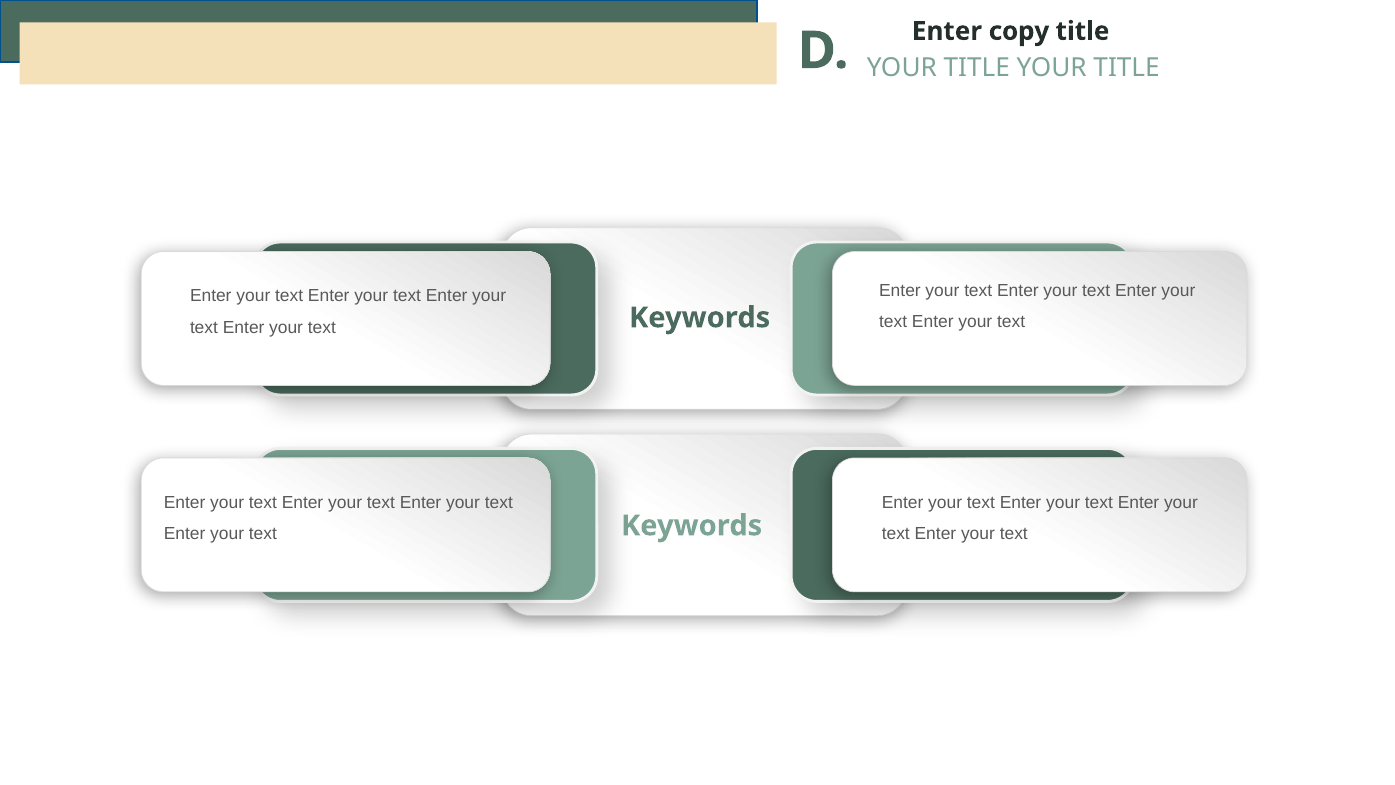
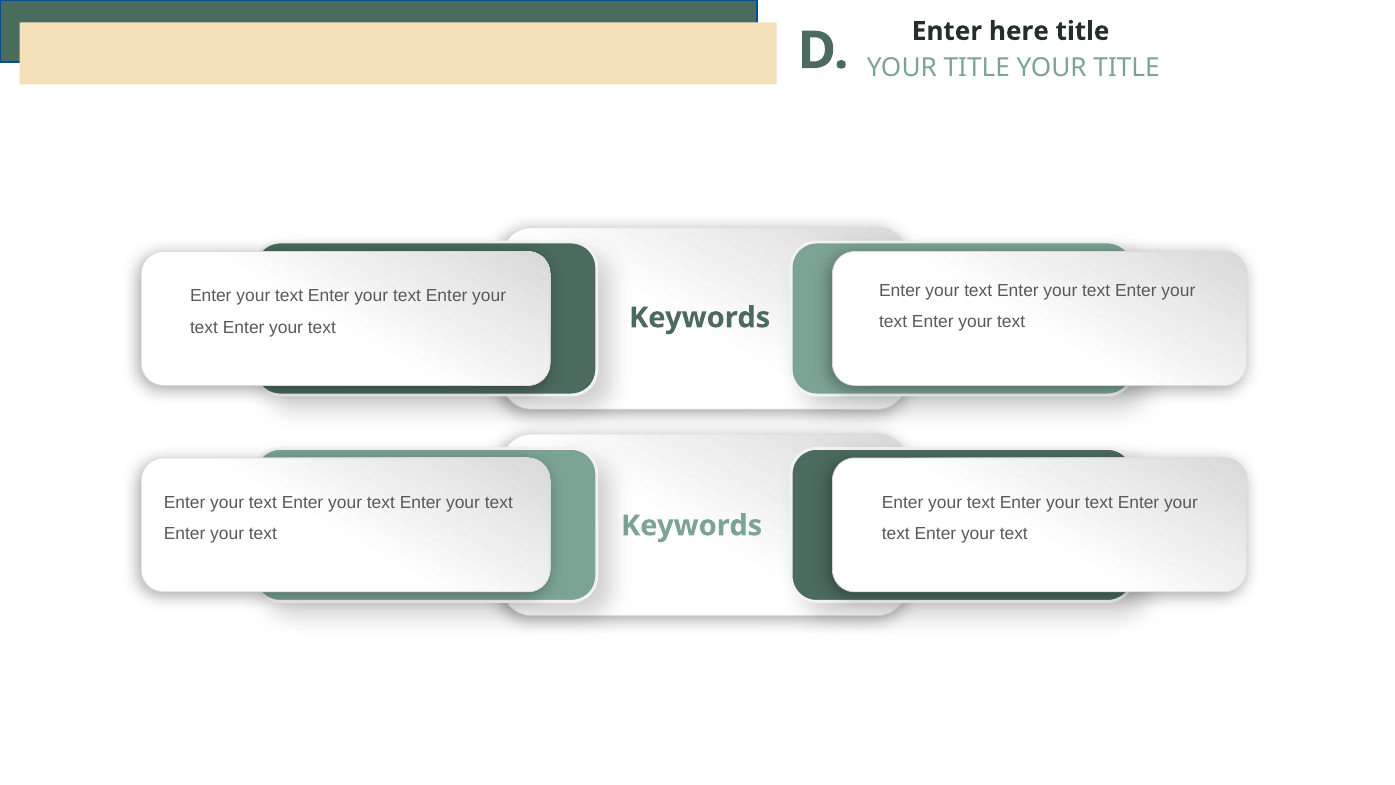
copy: copy -> here
